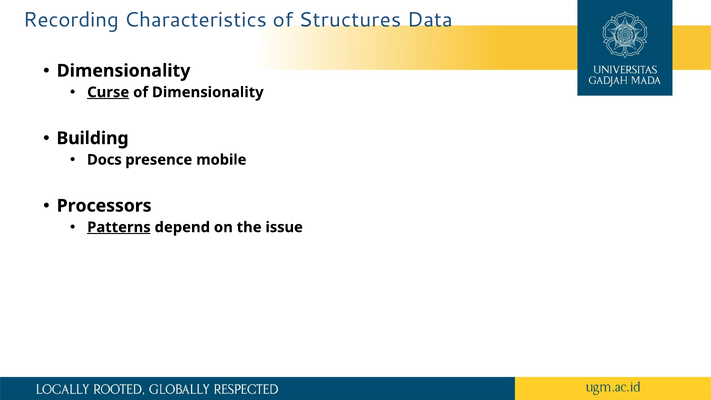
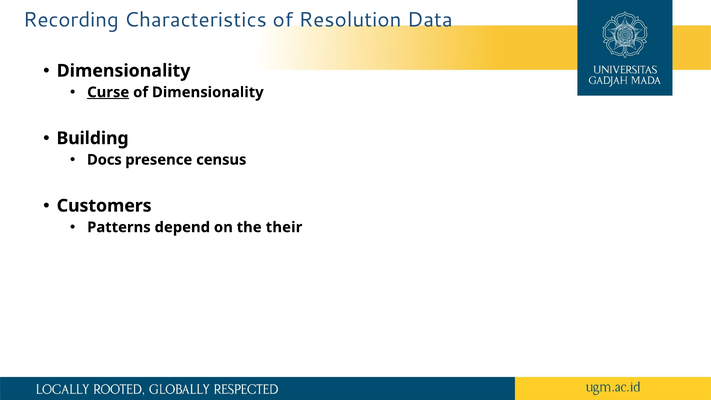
Structures: Structures -> Resolution
mobile: mobile -> census
Processors: Processors -> Customers
Patterns underline: present -> none
issue: issue -> their
